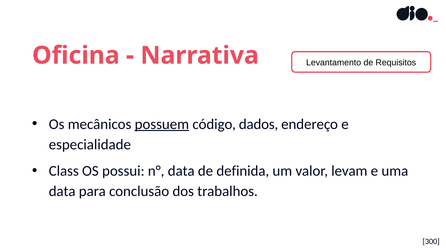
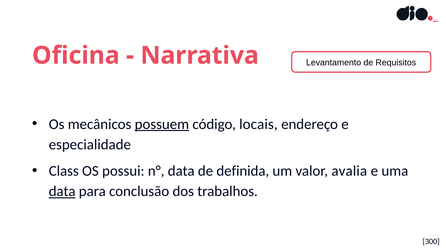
dados: dados -> locais
levam: levam -> avalia
data at (62, 191) underline: none -> present
